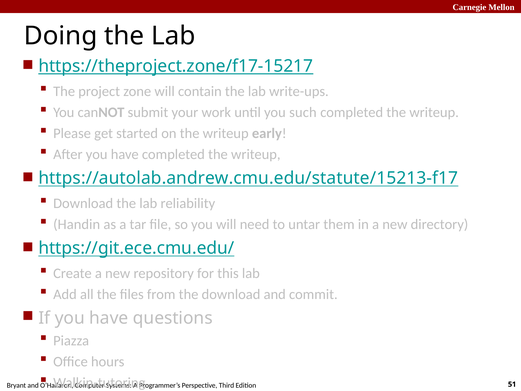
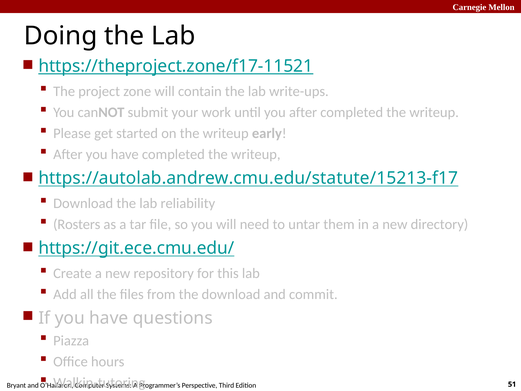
https://theproject.zone/f17-15217: https://theproject.zone/f17-15217 -> https://theproject.zone/f17-11521
you such: such -> after
Handin: Handin -> Rosters
